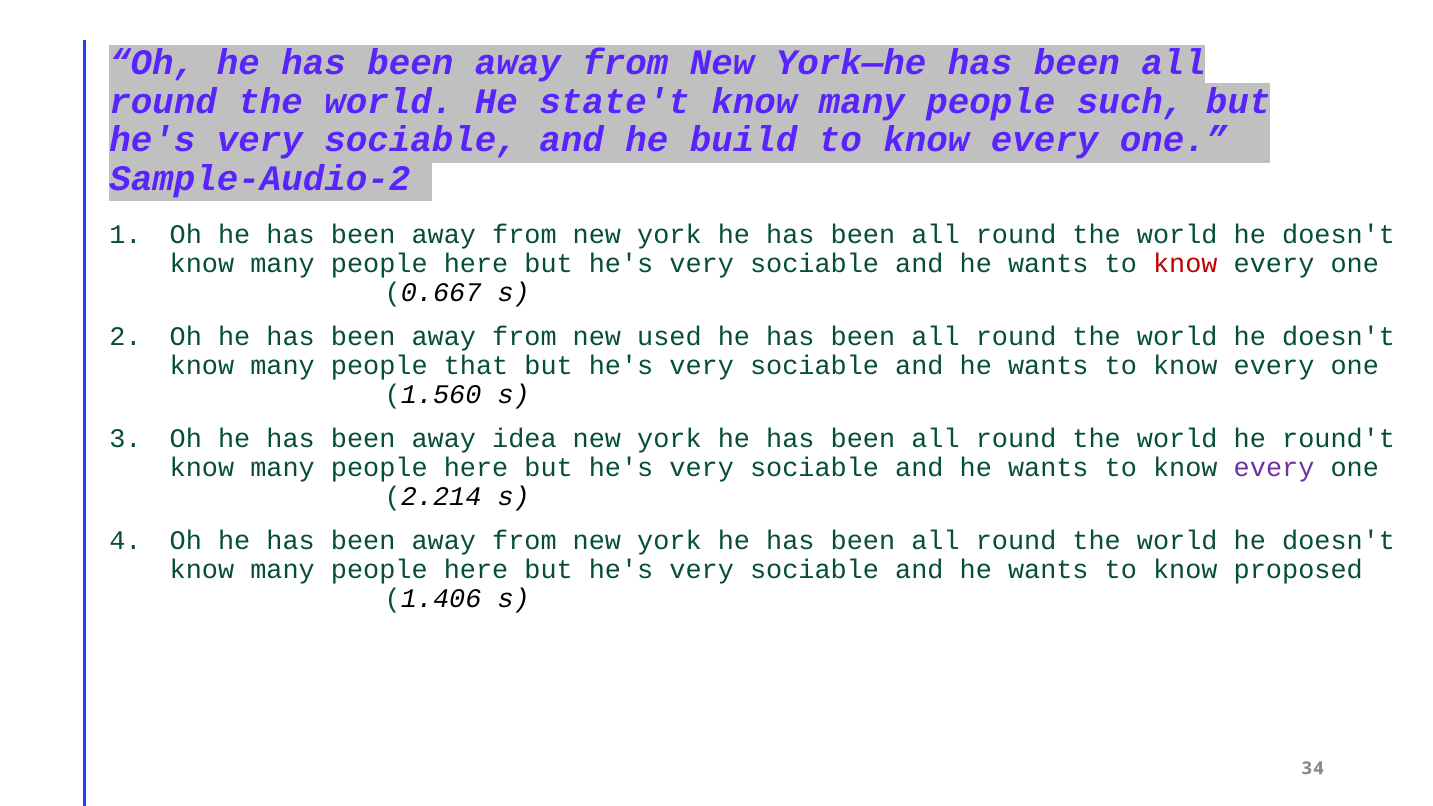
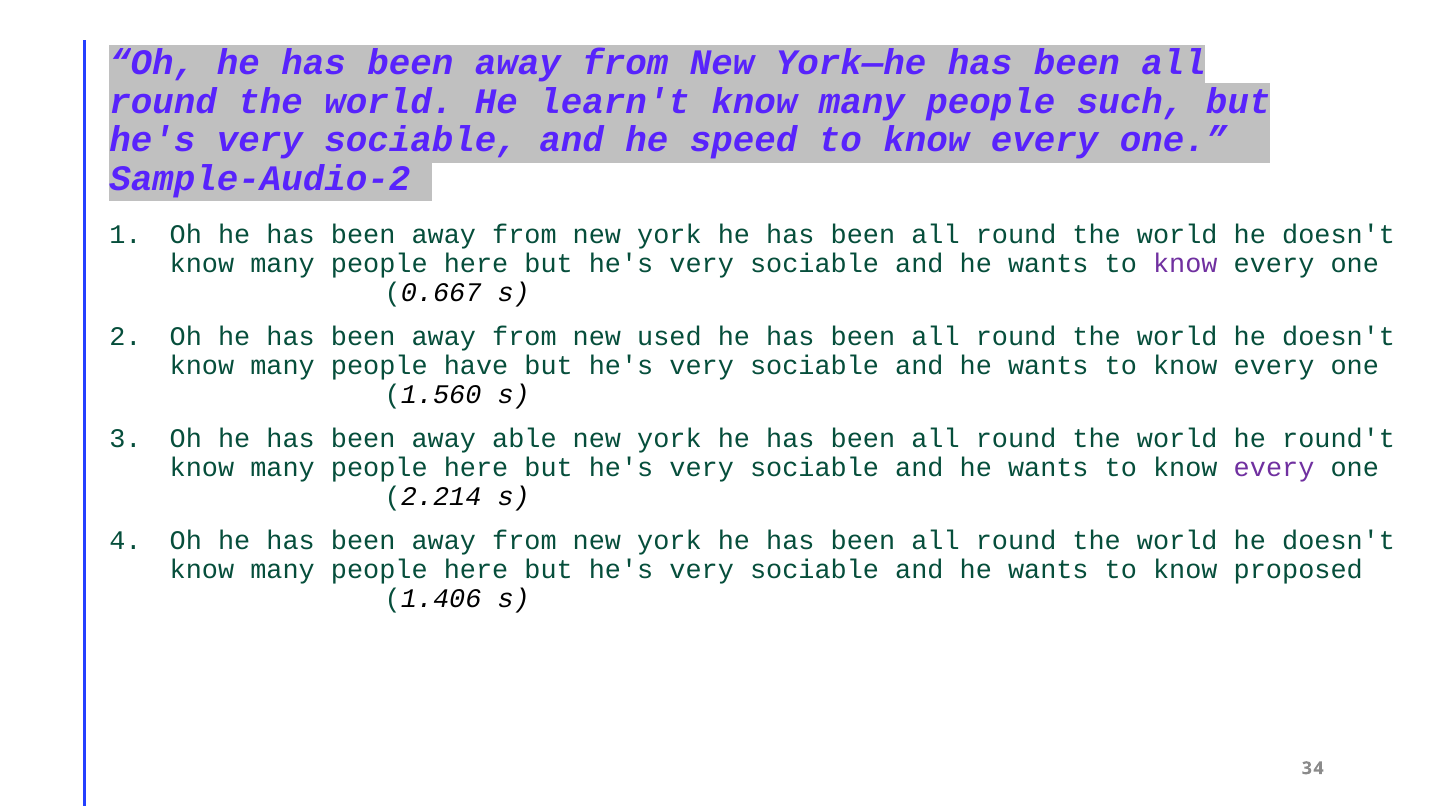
state't: state't -> learn't
build: build -> speed
know at (1185, 263) colour: red -> purple
that: that -> have
idea: idea -> able
